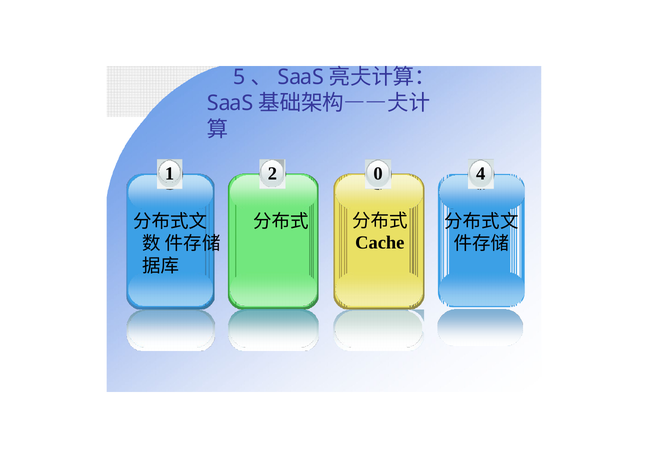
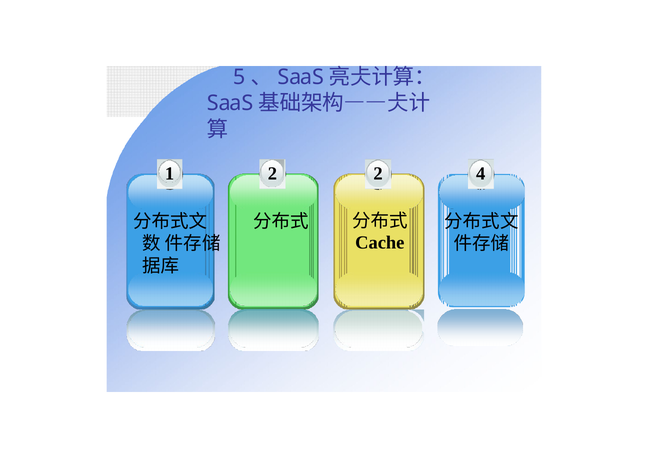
2 0: 0 -> 2
